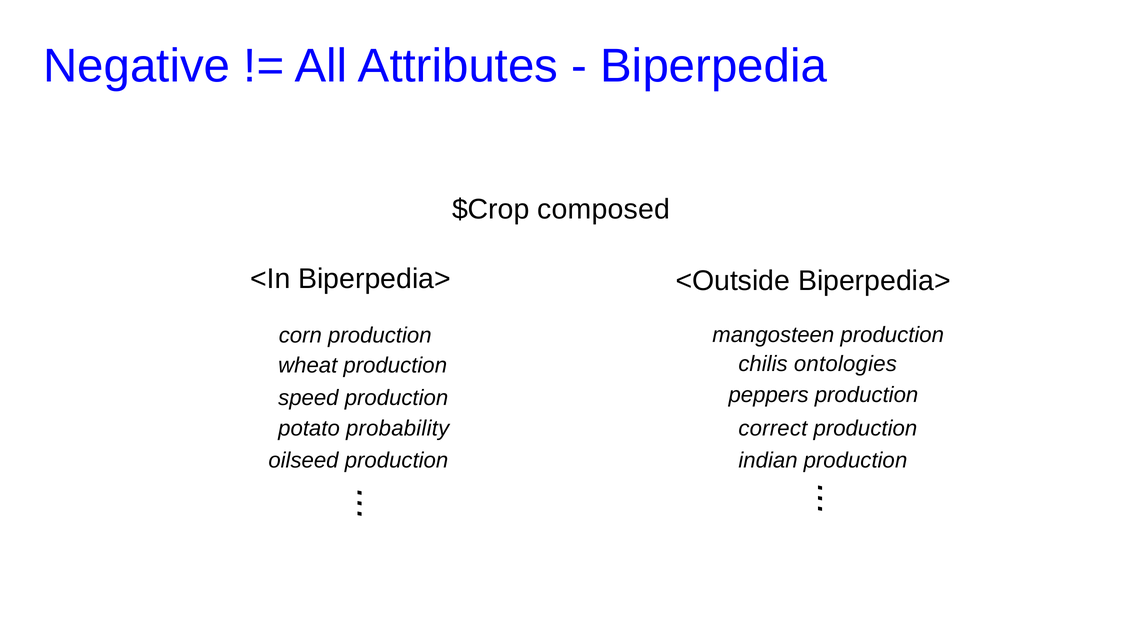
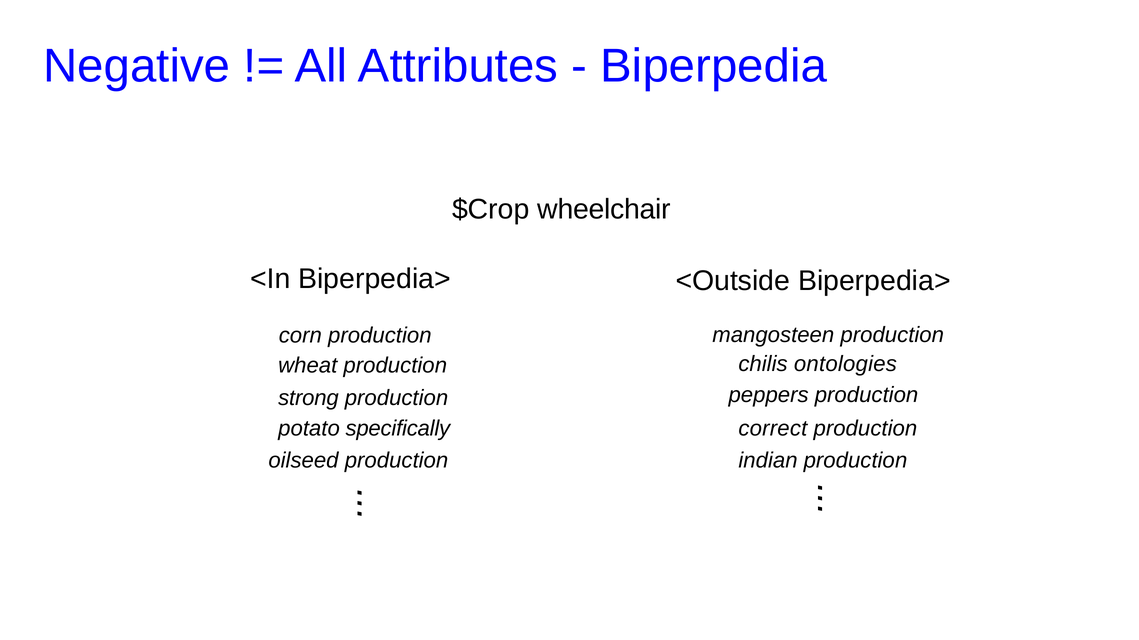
composed: composed -> wheelchair
speed: speed -> strong
probability: probability -> specifically
